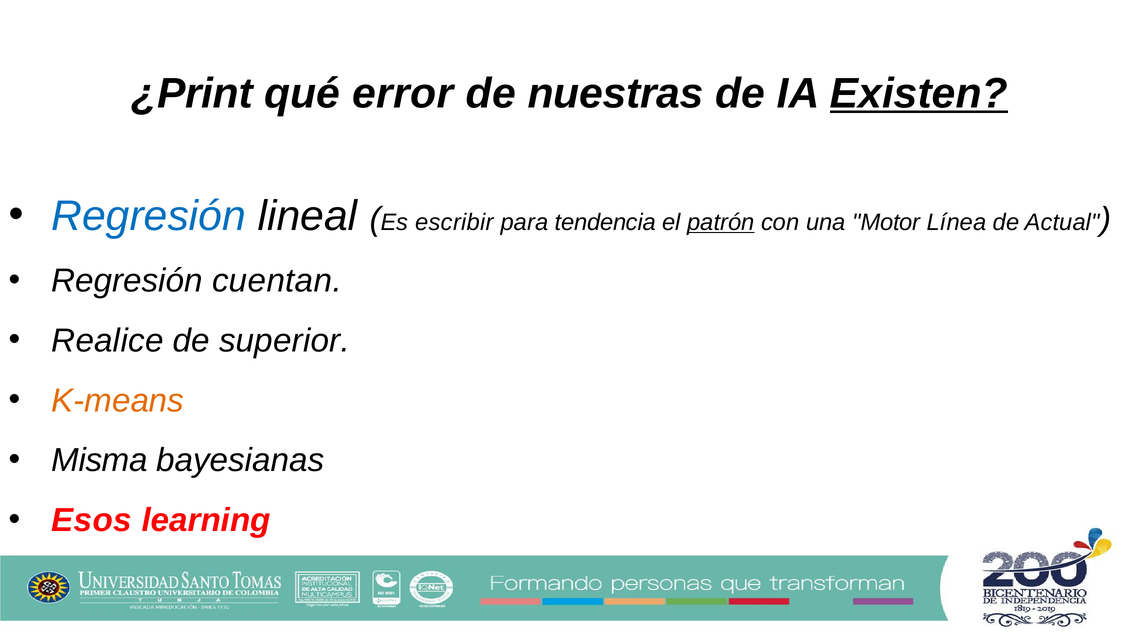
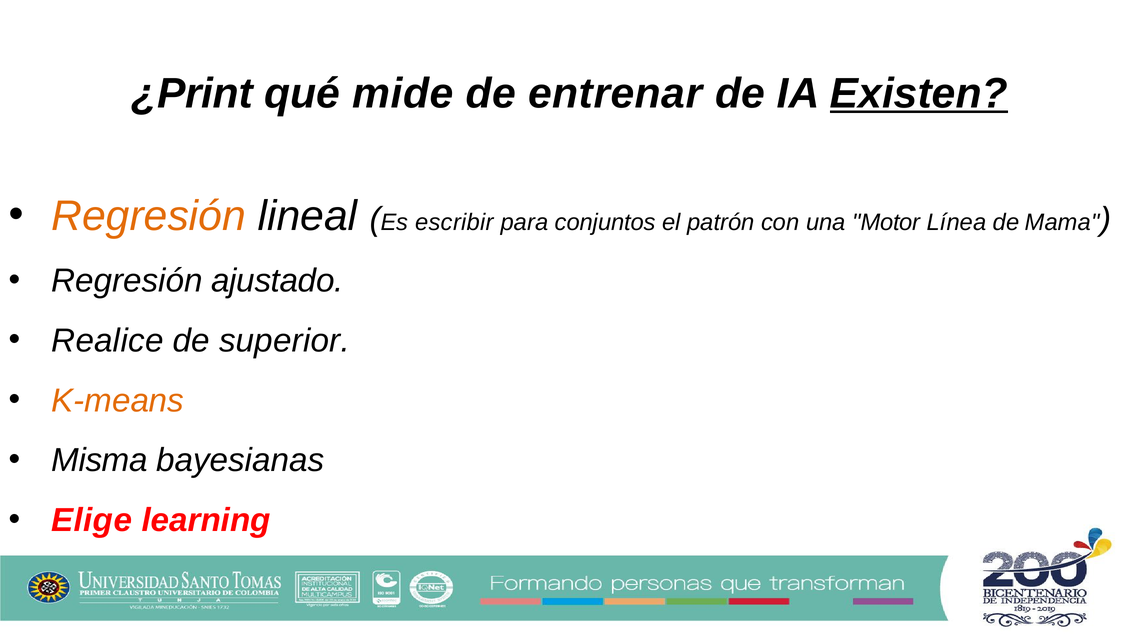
error: error -> mide
nuestras: nuestras -> entrenar
Regresión at (149, 216) colour: blue -> orange
tendencia: tendencia -> conjuntos
patrón underline: present -> none
Actual: Actual -> Mama
cuentan: cuentan -> ajustado
Esos: Esos -> Elige
